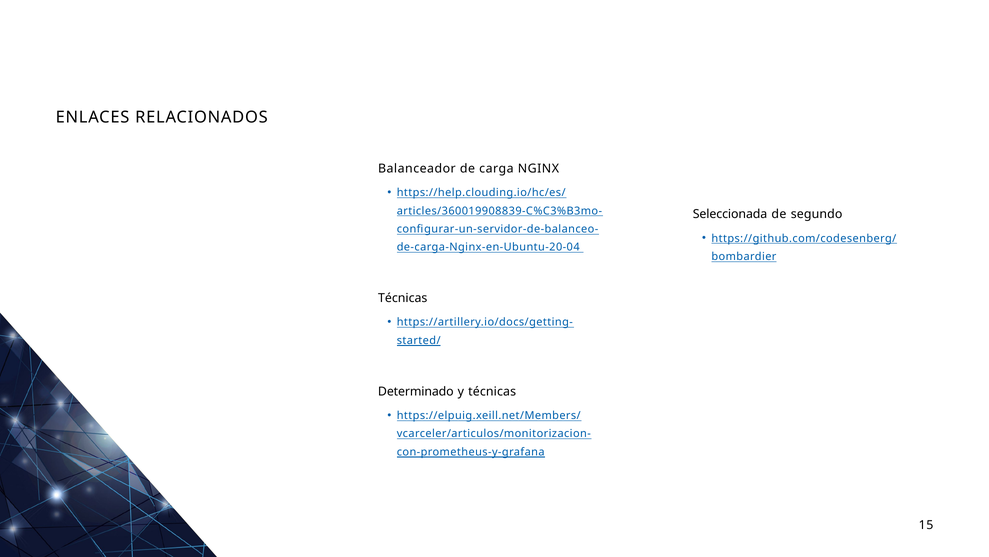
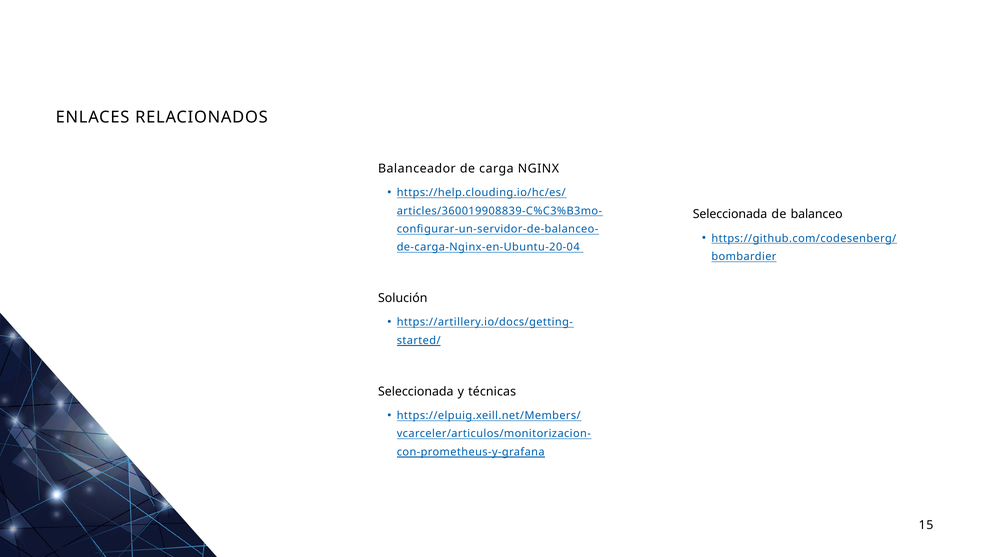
segundo: segundo -> balanceo
Técnicas at (403, 298): Técnicas -> Solución
Determinado at (416, 391): Determinado -> Seleccionada
